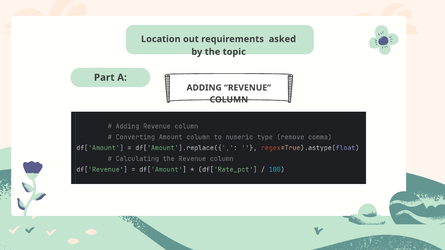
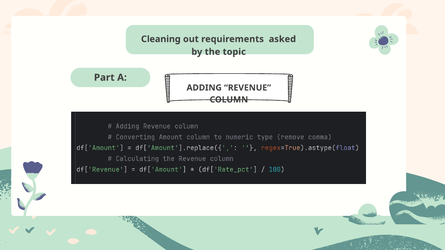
Location: Location -> Cleaning
